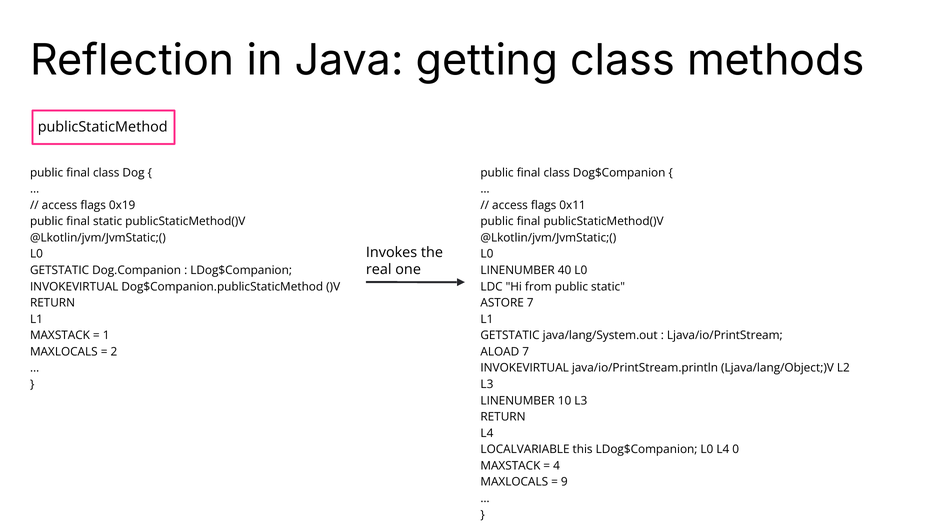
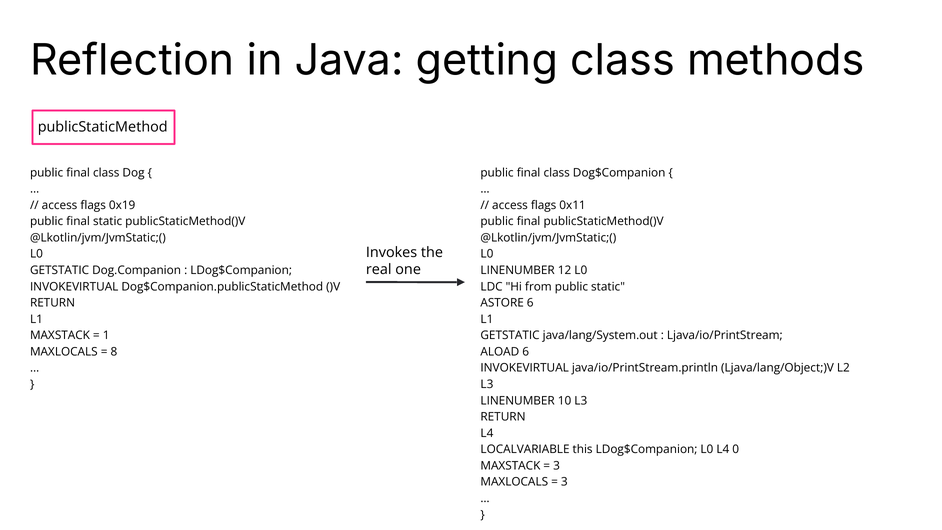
40: 40 -> 12
ASTORE 7: 7 -> 6
2: 2 -> 8
ALOAD 7: 7 -> 6
4 at (557, 466): 4 -> 3
9 at (564, 482): 9 -> 3
